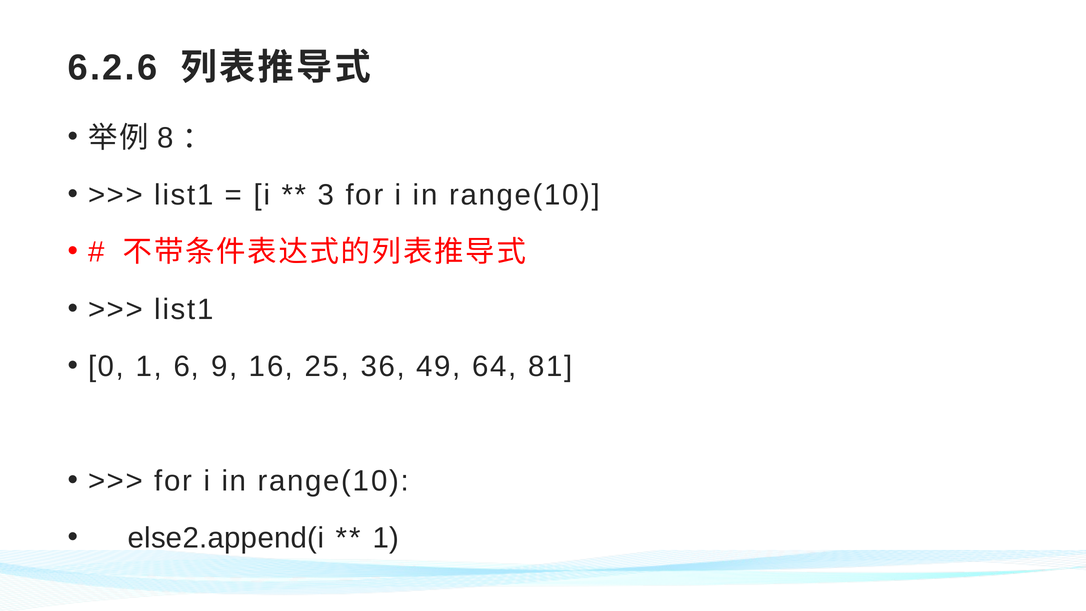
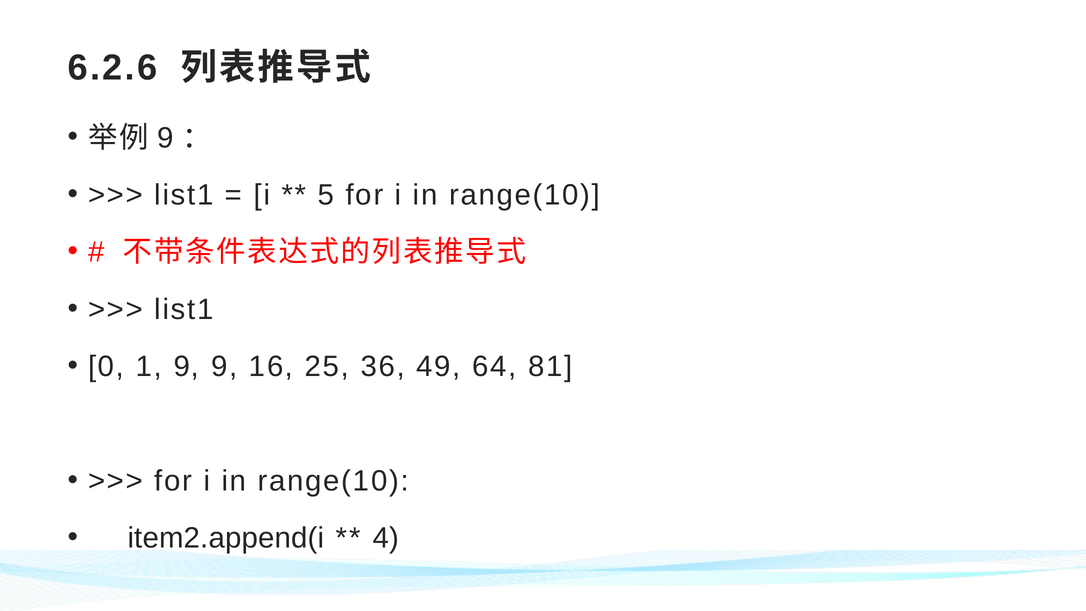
8 at (166, 138): 8 -> 9
3: 3 -> 5
1 6: 6 -> 9
else2.append(i: else2.append(i -> item2.append(i
1 at (386, 538): 1 -> 4
